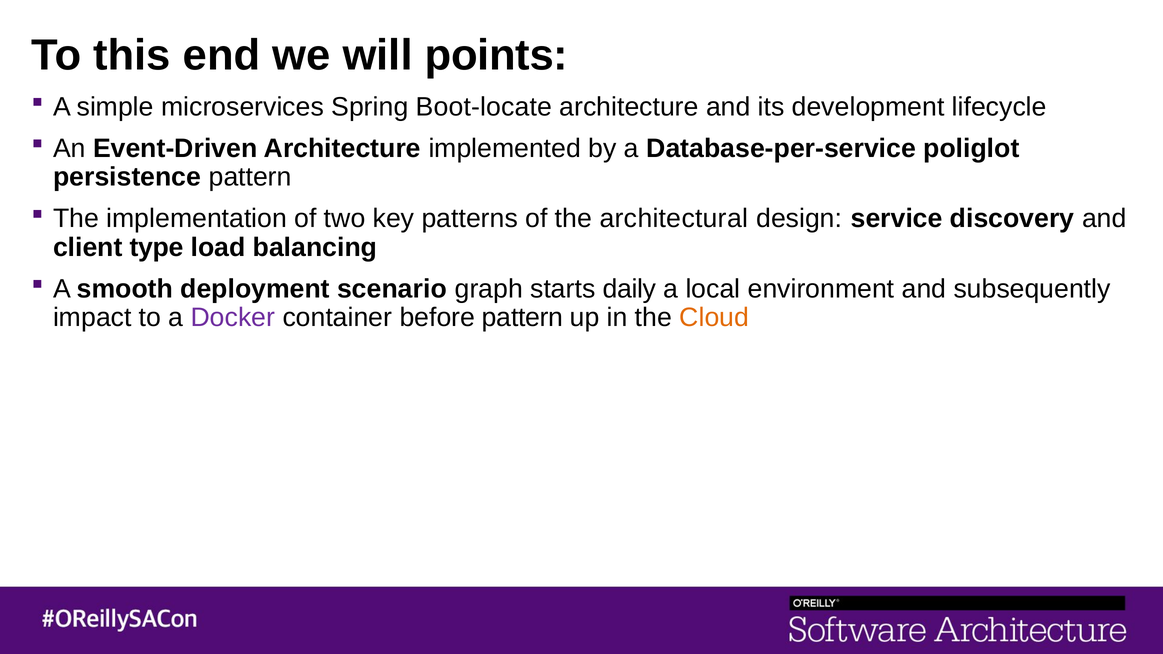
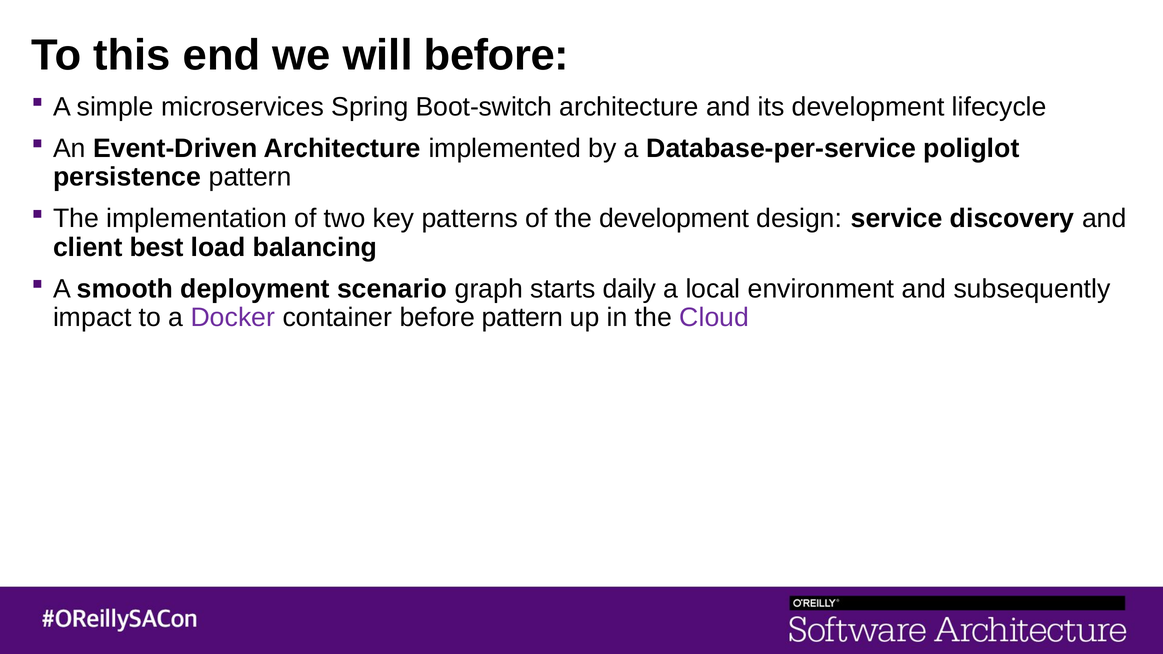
will points: points -> before
Boot-locate: Boot-locate -> Boot-switch
the architectural: architectural -> development
type: type -> best
Cloud colour: orange -> purple
